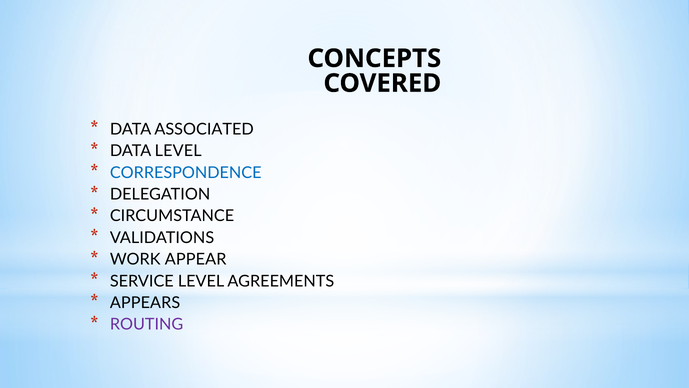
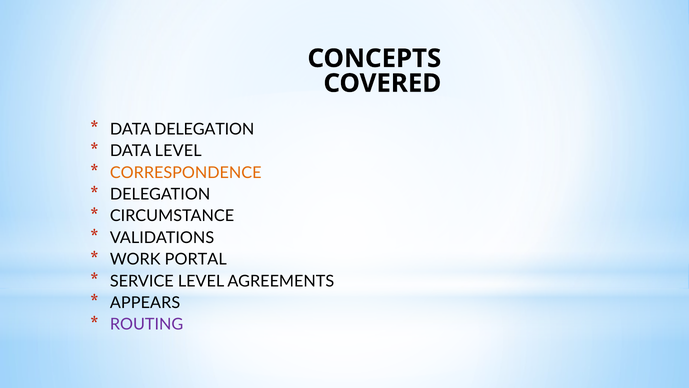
DATA ASSOCIATED: ASSOCIATED -> DELEGATION
CORRESPONDENCE colour: blue -> orange
APPEAR: APPEAR -> PORTAL
